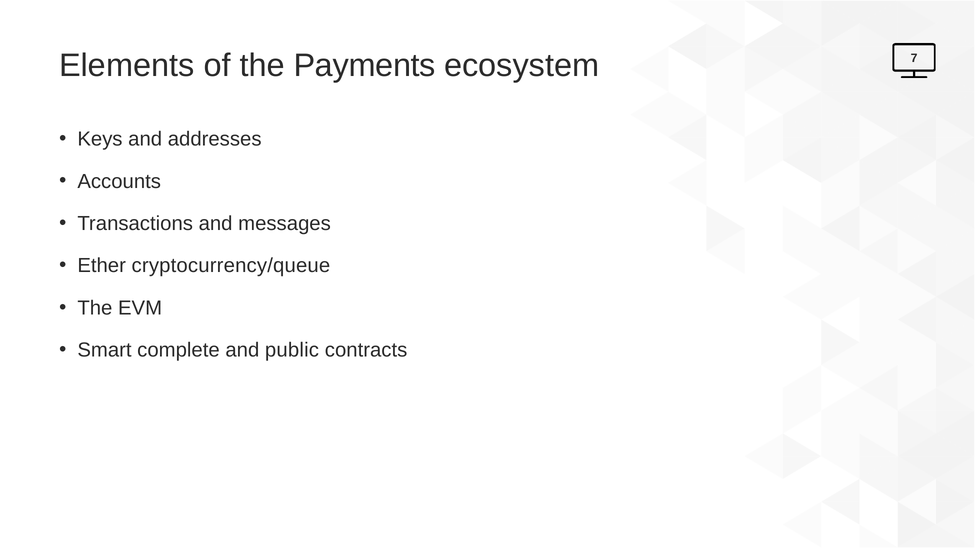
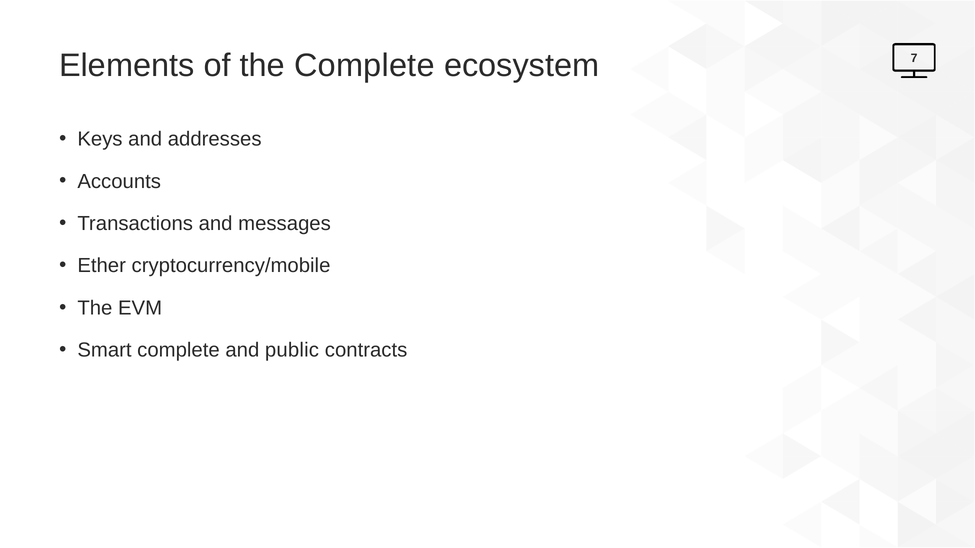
the Payments: Payments -> Complete
cryptocurrency/queue: cryptocurrency/queue -> cryptocurrency/mobile
